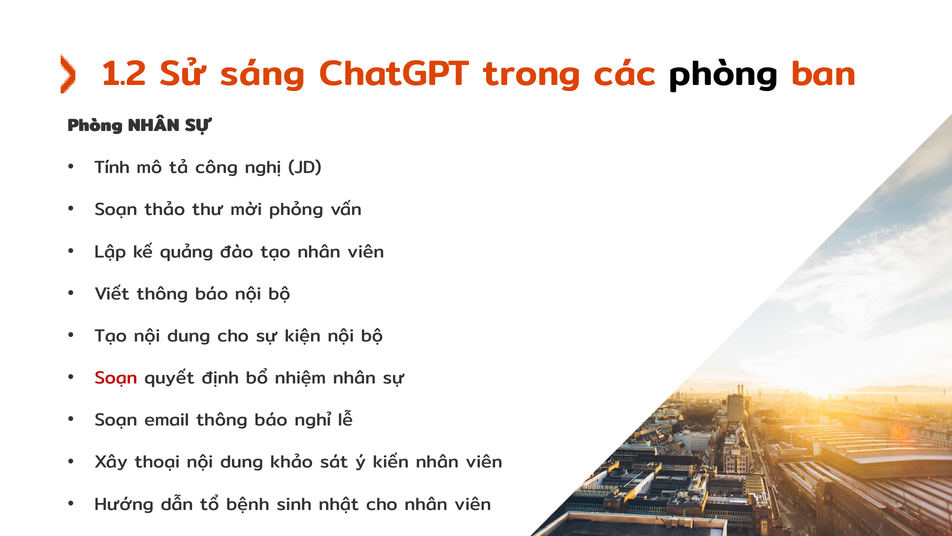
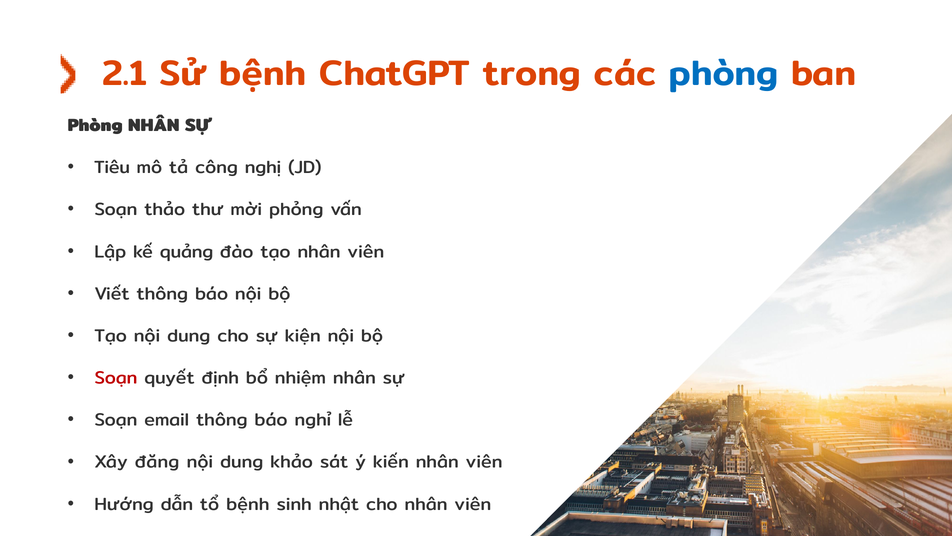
1.2: 1.2 -> 2.1
Sử sáng: sáng -> bệnh
phòng at (724, 73) colour: black -> blue
Tính: Tính -> Tiêu
thoại: thoại -> đăng
